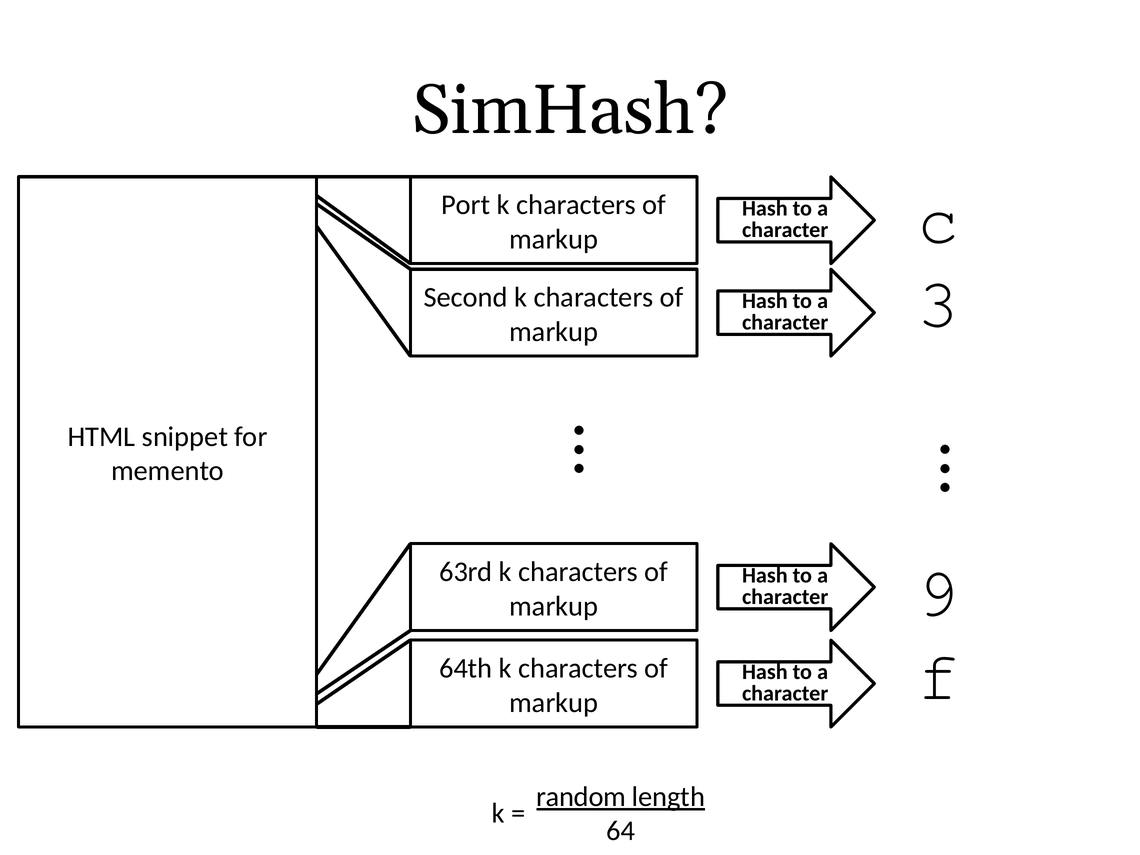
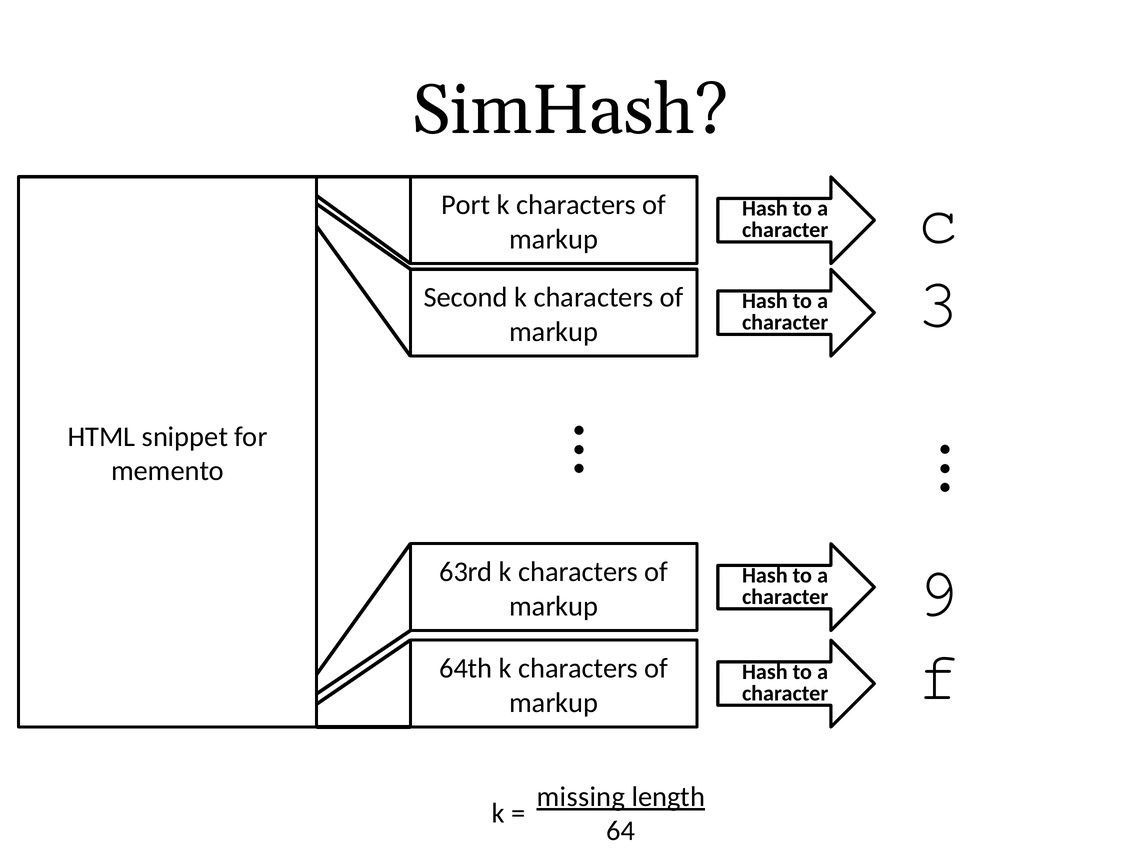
random: random -> missing
